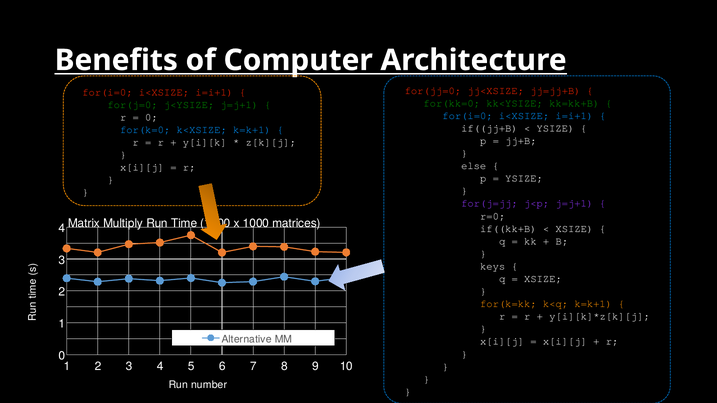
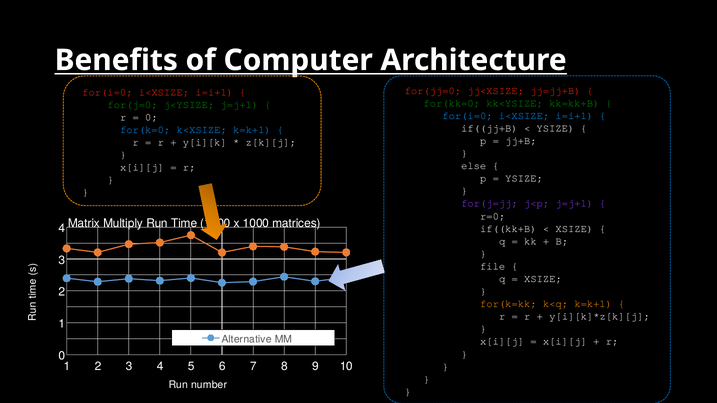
keys: keys -> file
